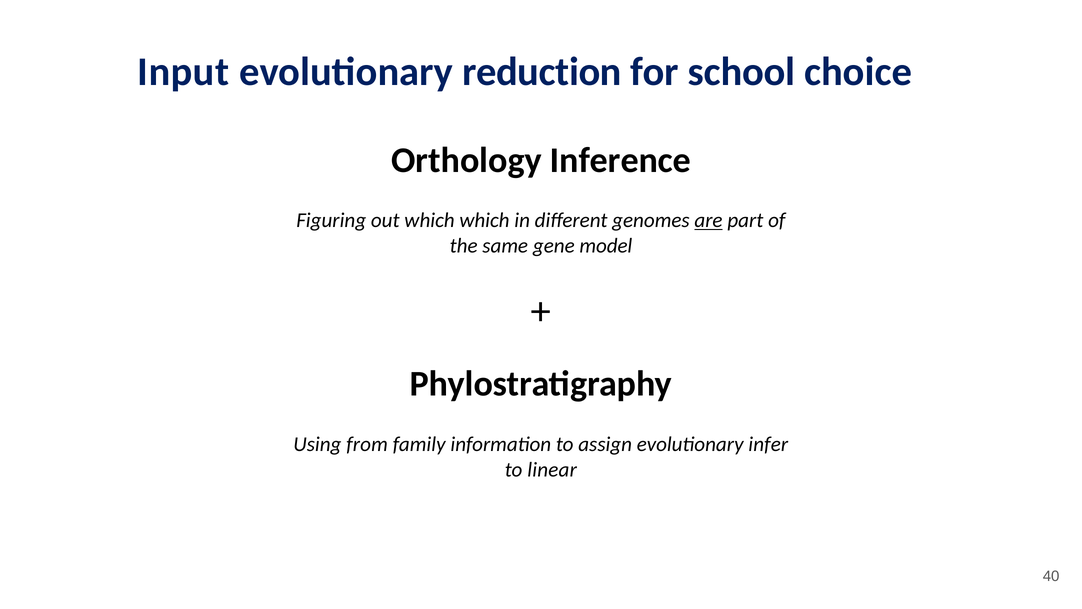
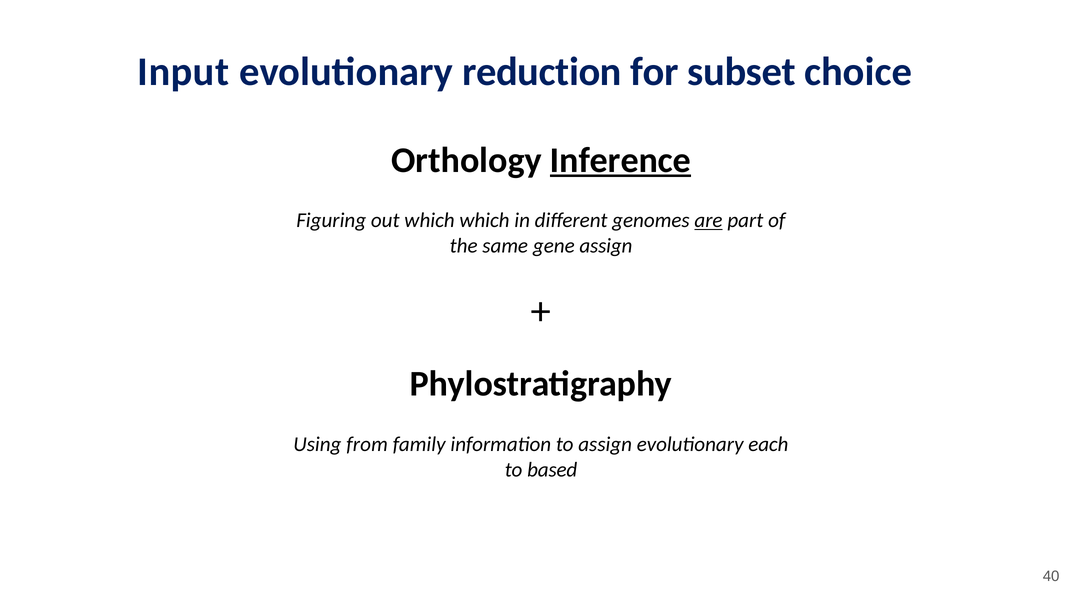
school: school -> subset
Inference underline: none -> present
gene model: model -> assign
infer: infer -> each
linear: linear -> based
